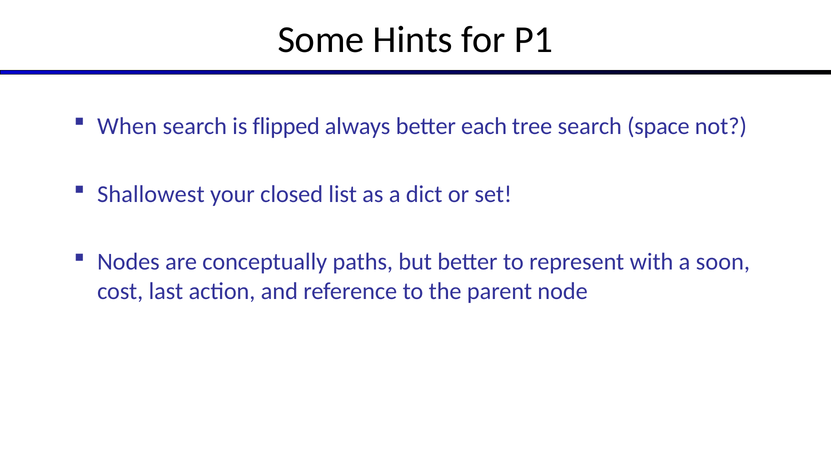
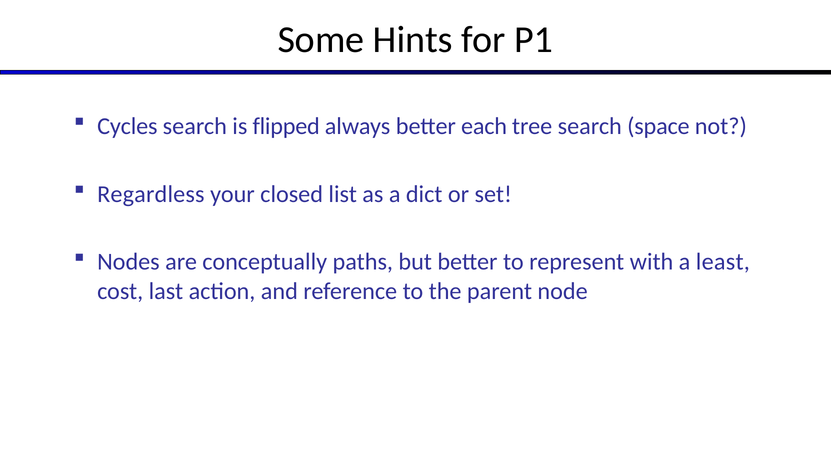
When: When -> Cycles
Shallowest: Shallowest -> Regardless
soon: soon -> least
